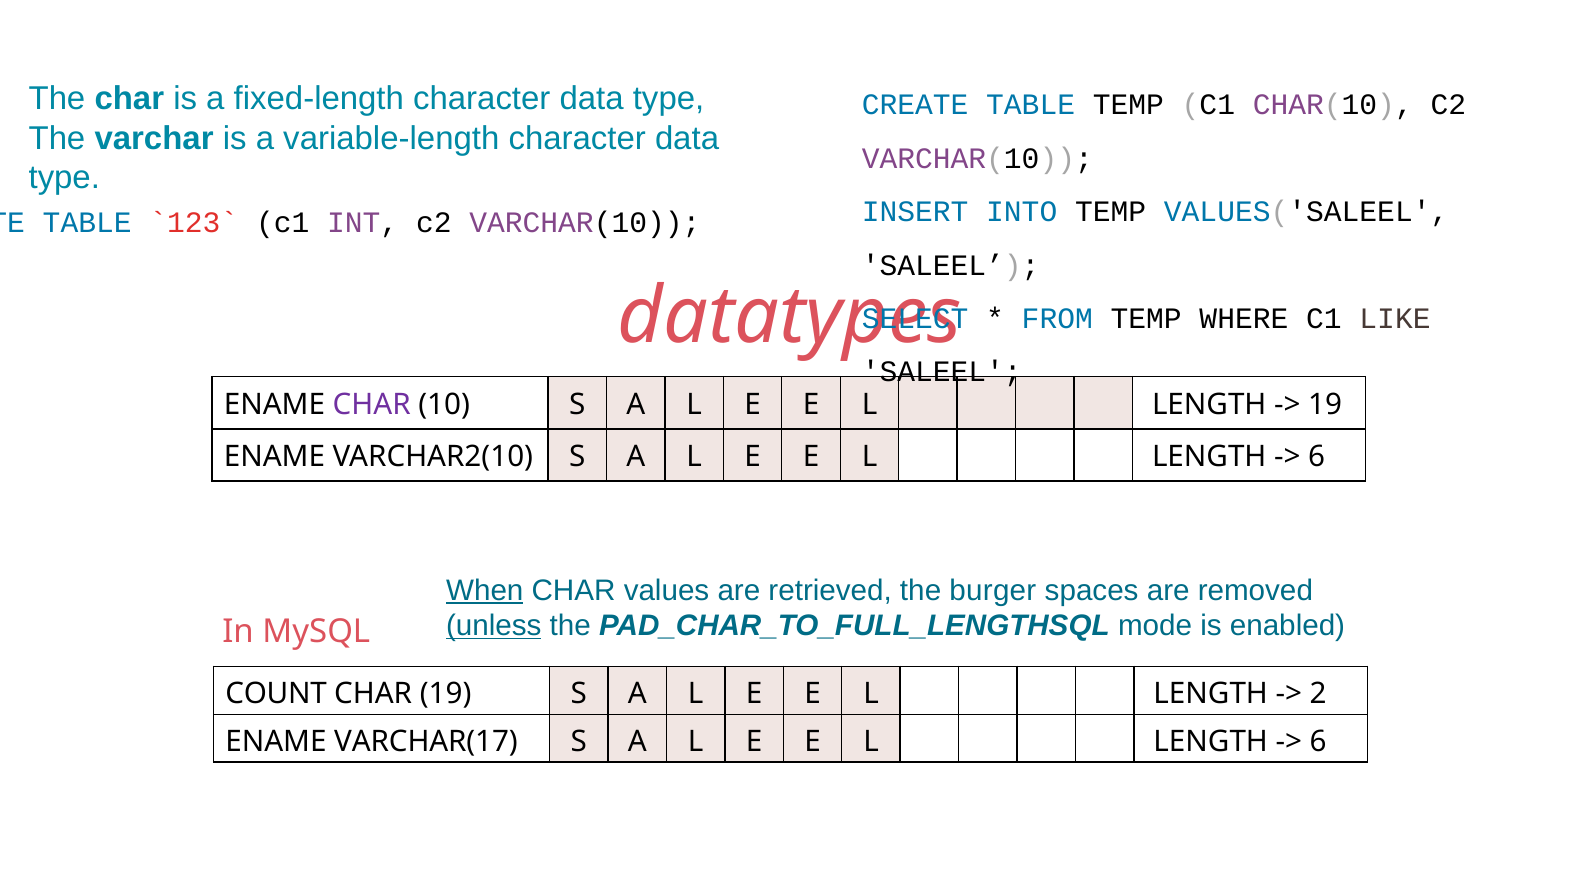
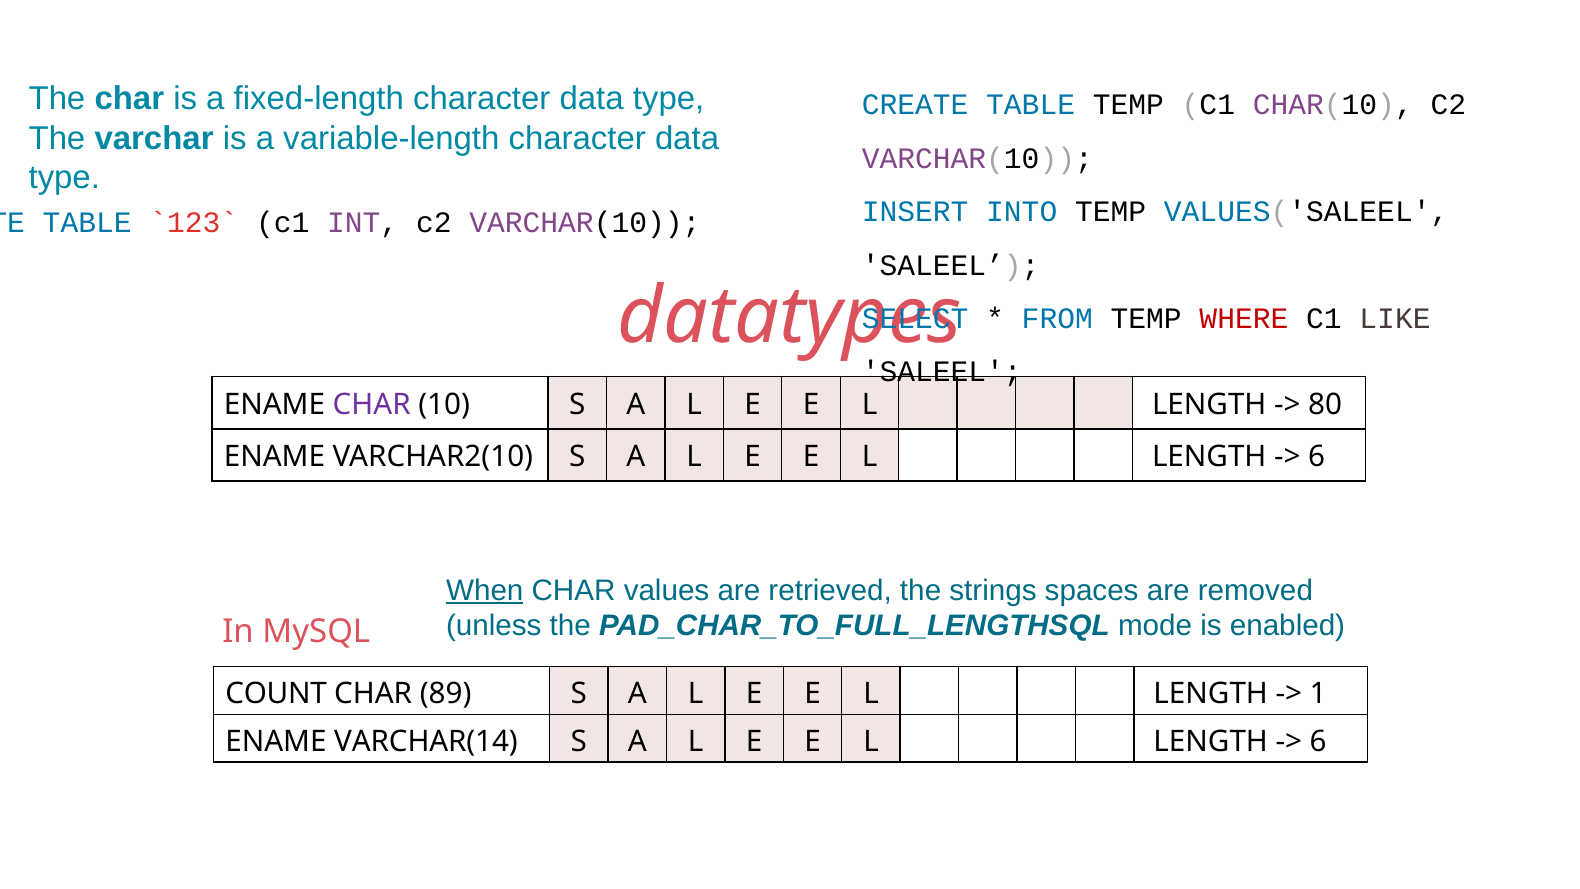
WHERE colour: black -> red
19 at (1325, 404): 19 -> 80
burger: burger -> strings
unless underline: present -> none
CHAR 19: 19 -> 89
2: 2 -> 1
VARCHAR(17: VARCHAR(17 -> VARCHAR(14
